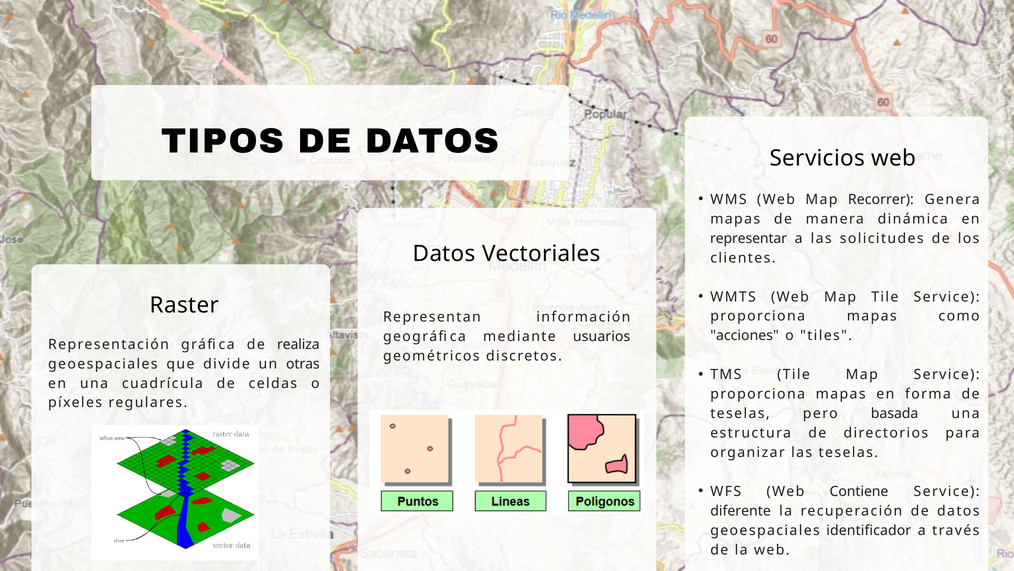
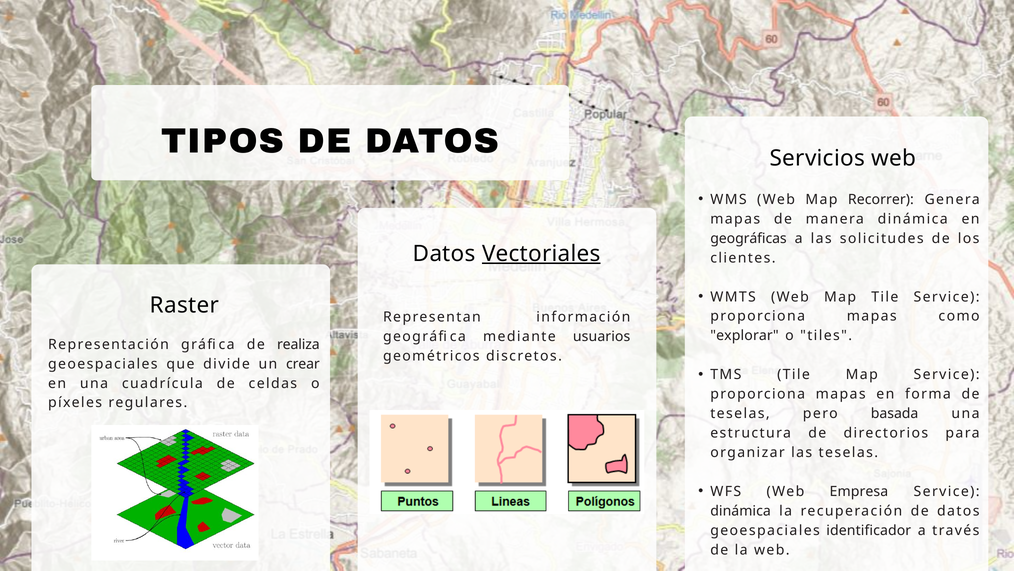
representar: representar -> geográficas
Vectoriales underline: none -> present
acciones: acciones -> explorar
otras: otras -> crear
Contiene: Contiene -> Empresa
diferente at (741, 510): diferente -> dinámica
